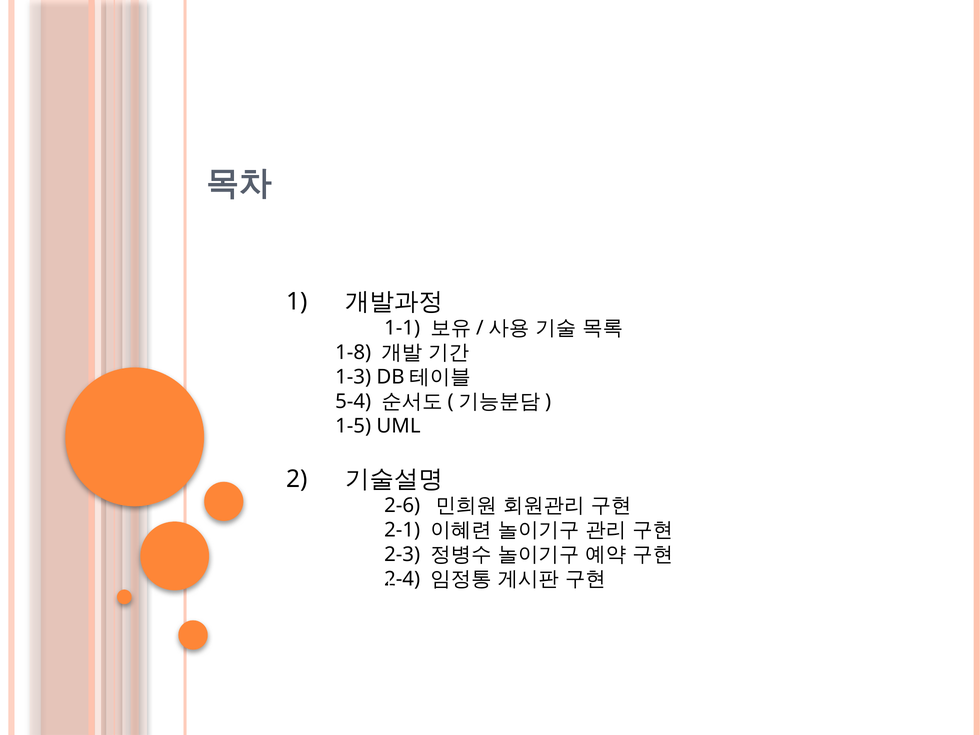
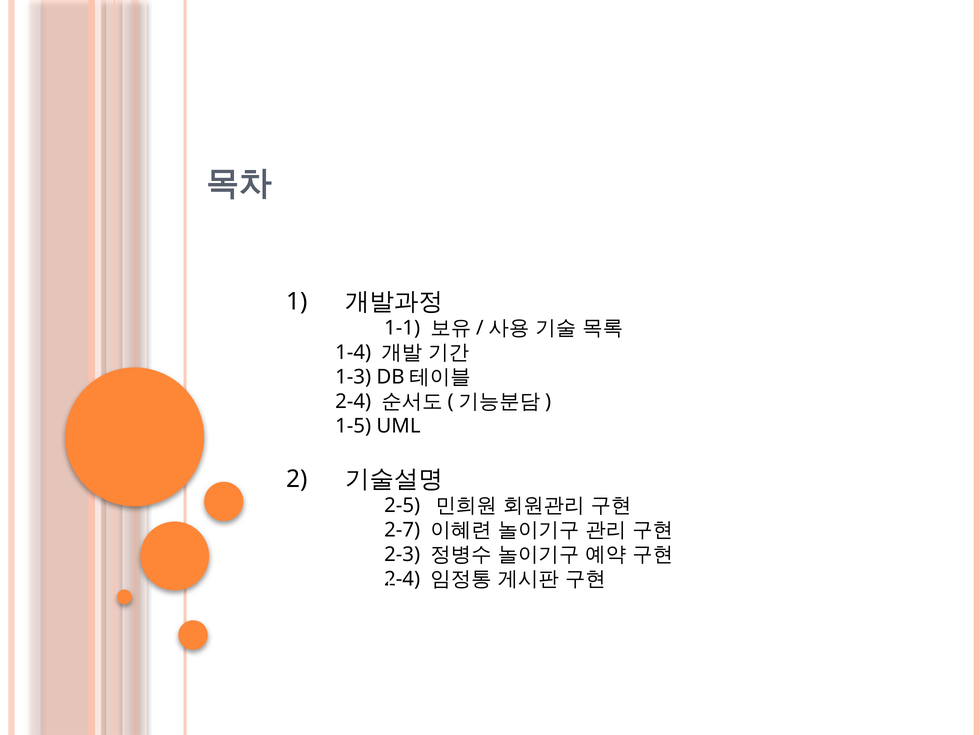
1-8: 1-8 -> 1-4
5-4 at (353, 402): 5-4 -> 2-4
2-6: 2-6 -> 2-5
2-1: 2-1 -> 2-7
